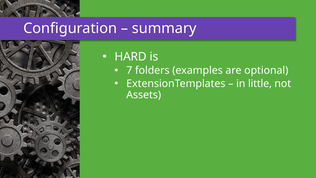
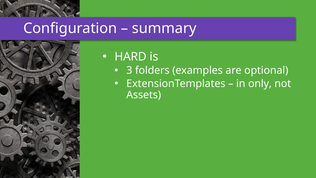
7: 7 -> 3
little: little -> only
